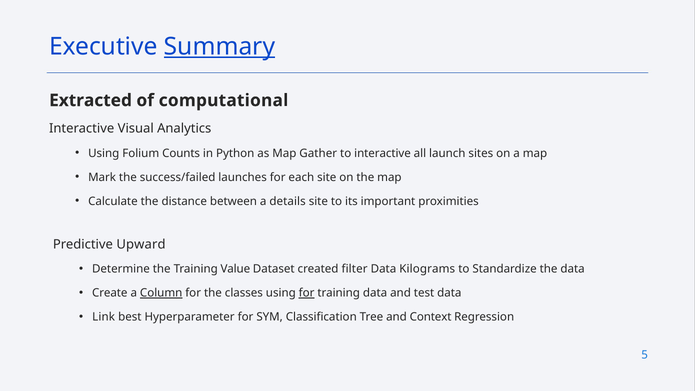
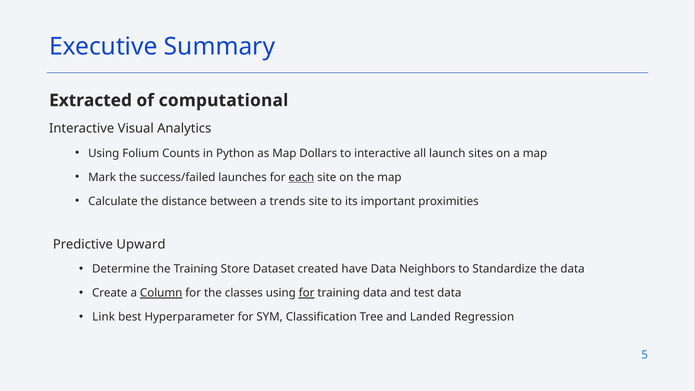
Summary underline: present -> none
Gather: Gather -> Dollars
each underline: none -> present
details: details -> trends
Value: Value -> Store
filter: filter -> have
Kilograms: Kilograms -> Neighbors
Context: Context -> Landed
